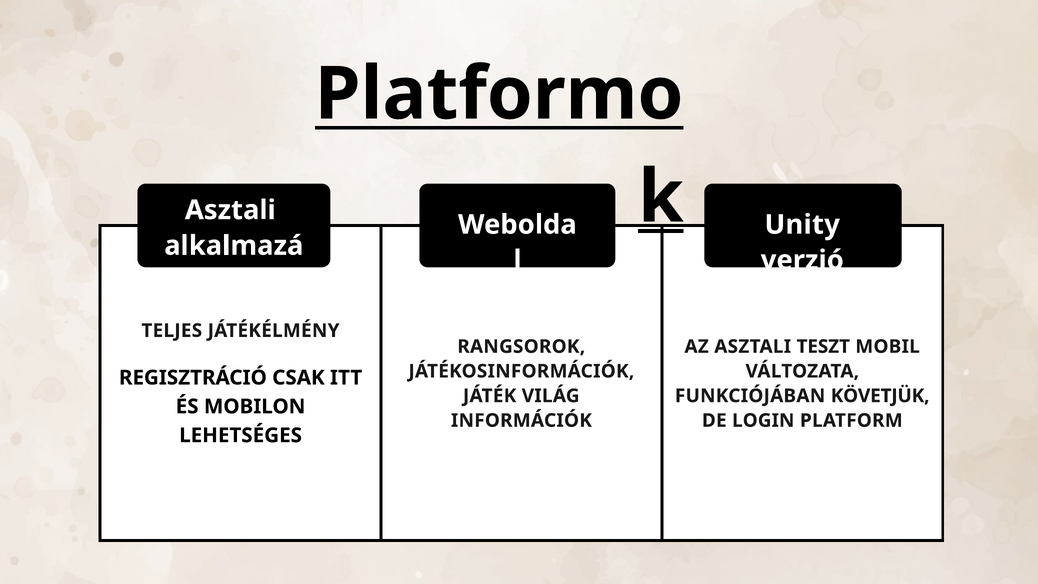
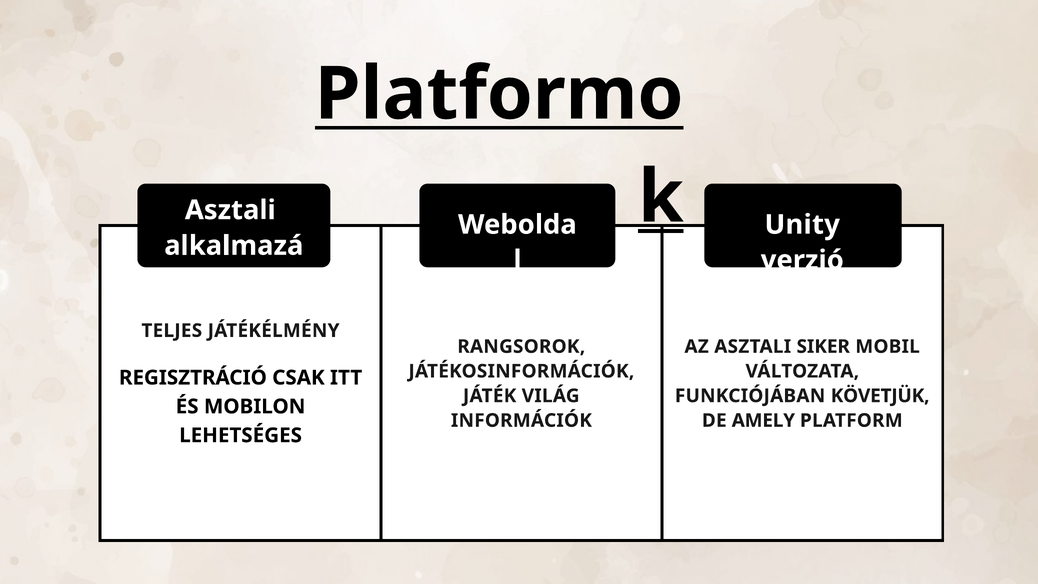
TESZT: TESZT -> SIKER
LOGIN: LOGIN -> AMELY
